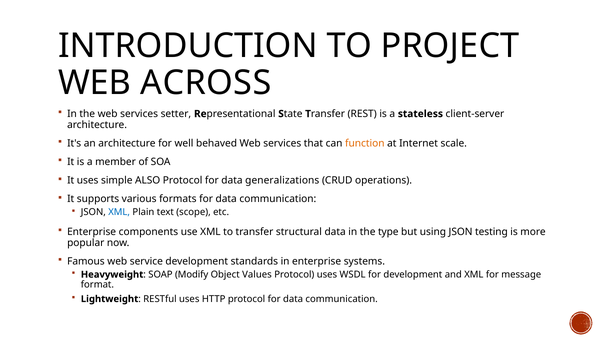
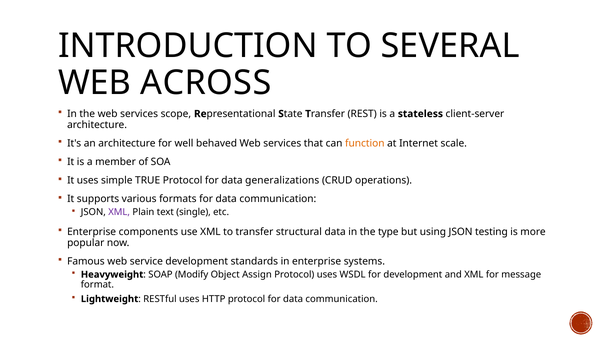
PROJECT: PROJECT -> SEVERAL
setter: setter -> scope
ALSO: ALSO -> TRUE
XML at (119, 212) colour: blue -> purple
scope: scope -> single
Values: Values -> Assign
